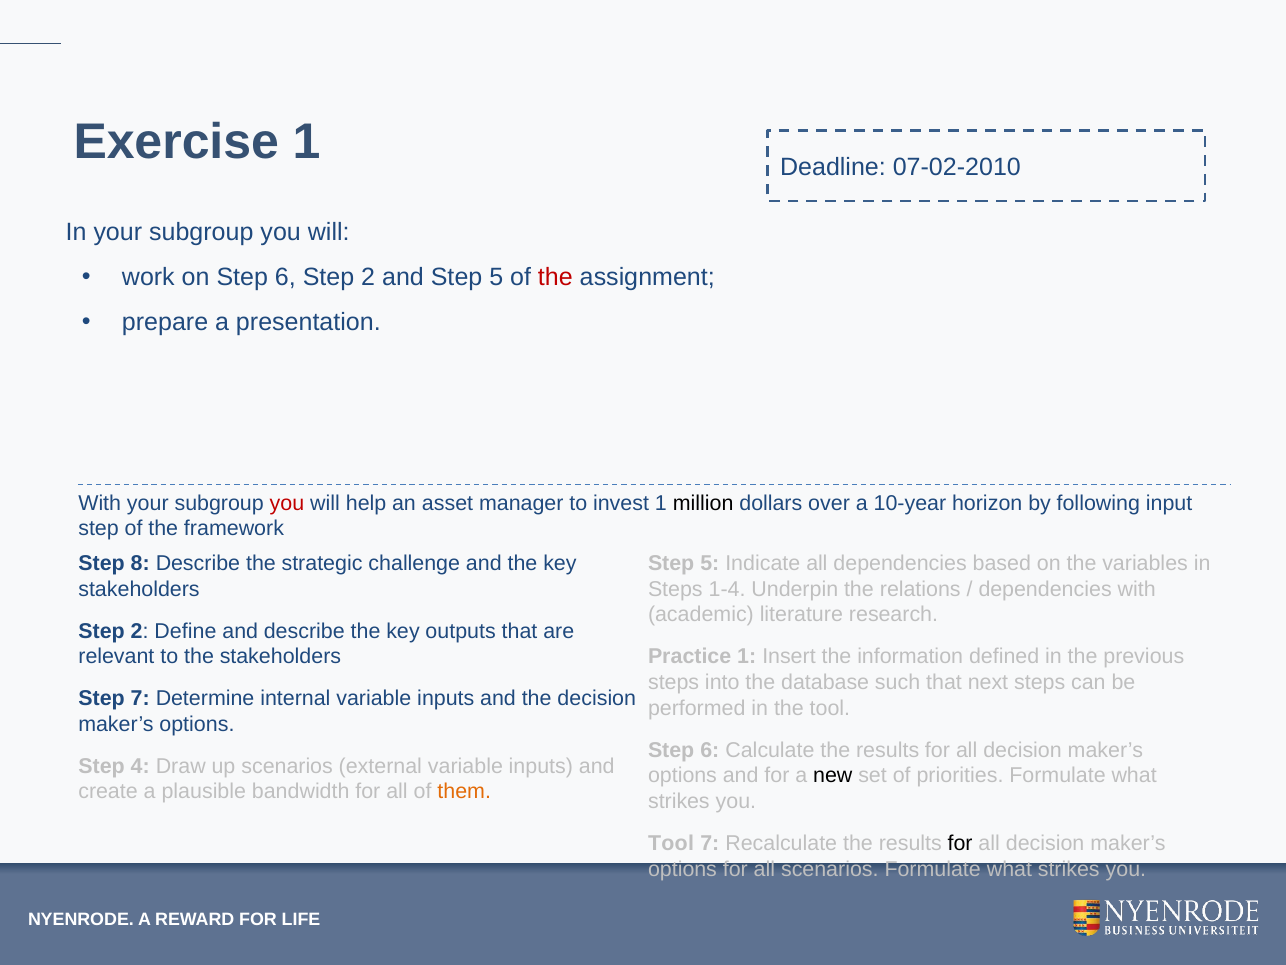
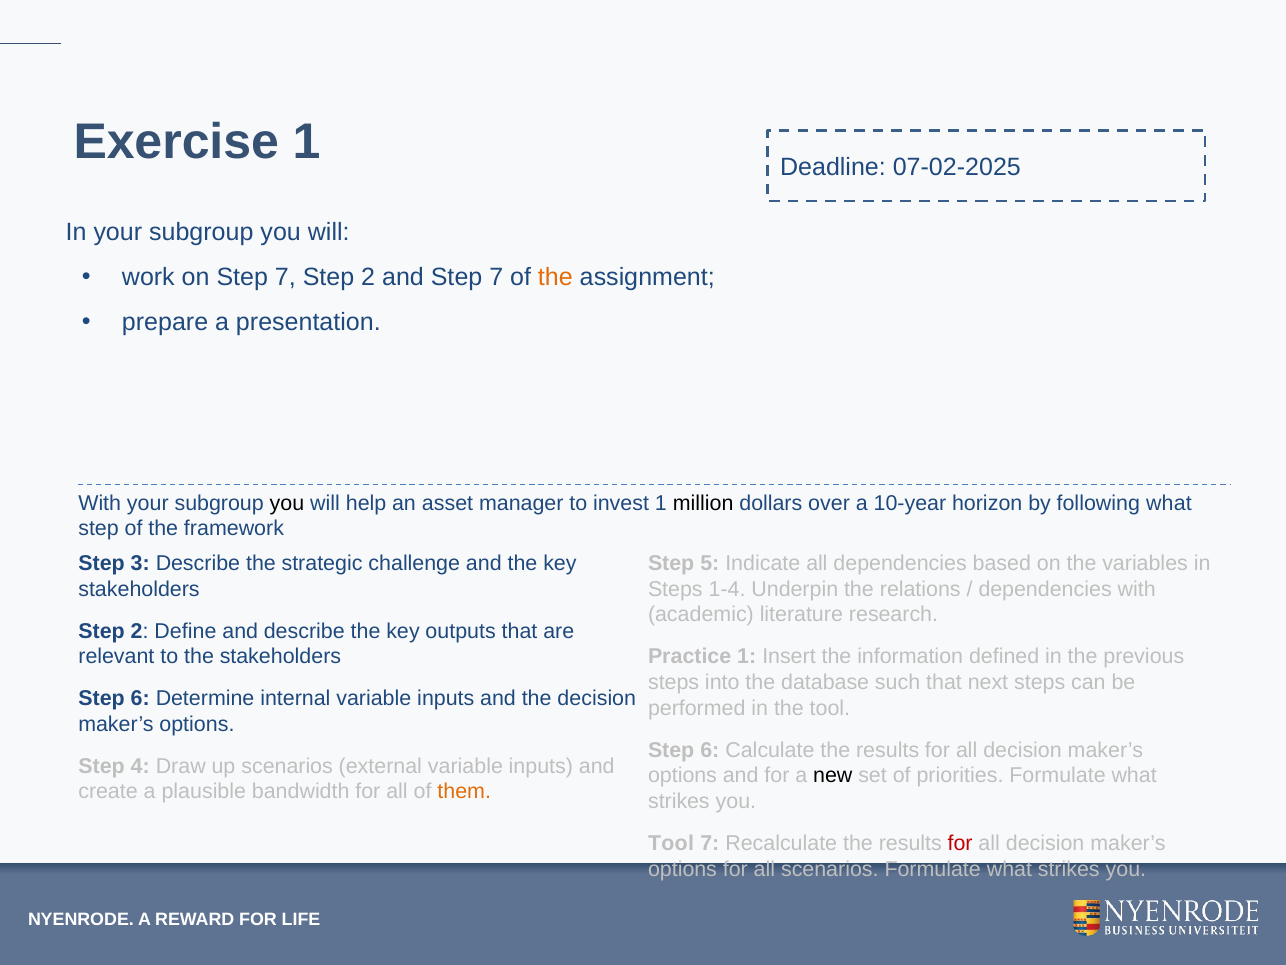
07-02-2010: 07-02-2010 -> 07-02-2025
on Step 6: 6 -> 7
and Step 5: 5 -> 7
the at (555, 277) colour: red -> orange
you at (287, 503) colour: red -> black
following input: input -> what
8: 8 -> 3
7 at (140, 698): 7 -> 6
for at (960, 843) colour: black -> red
